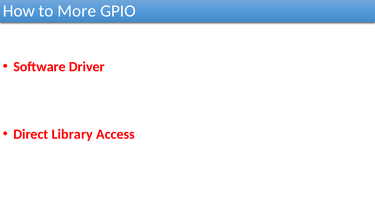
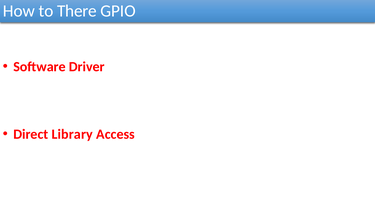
More: More -> There
